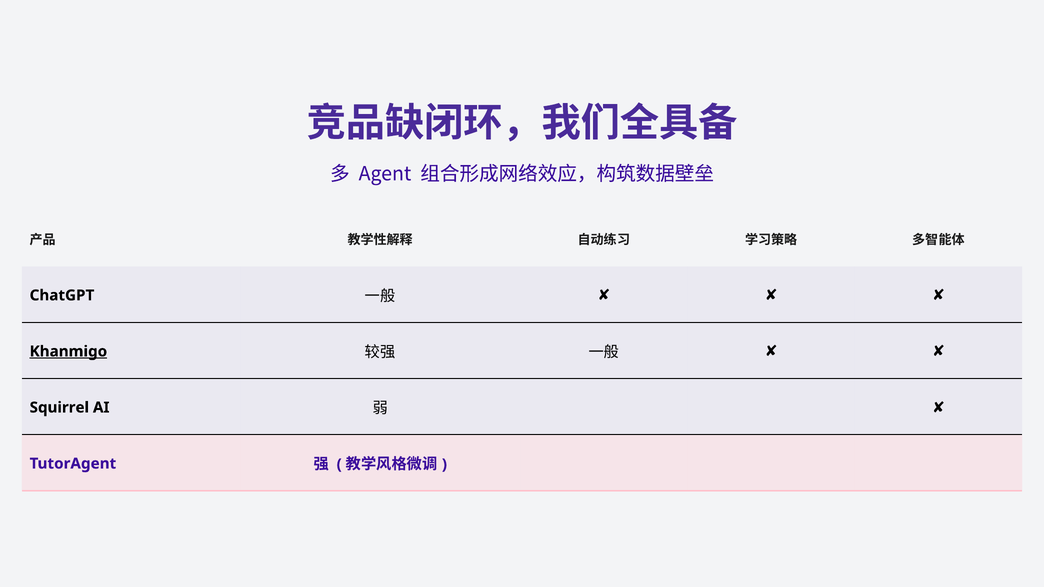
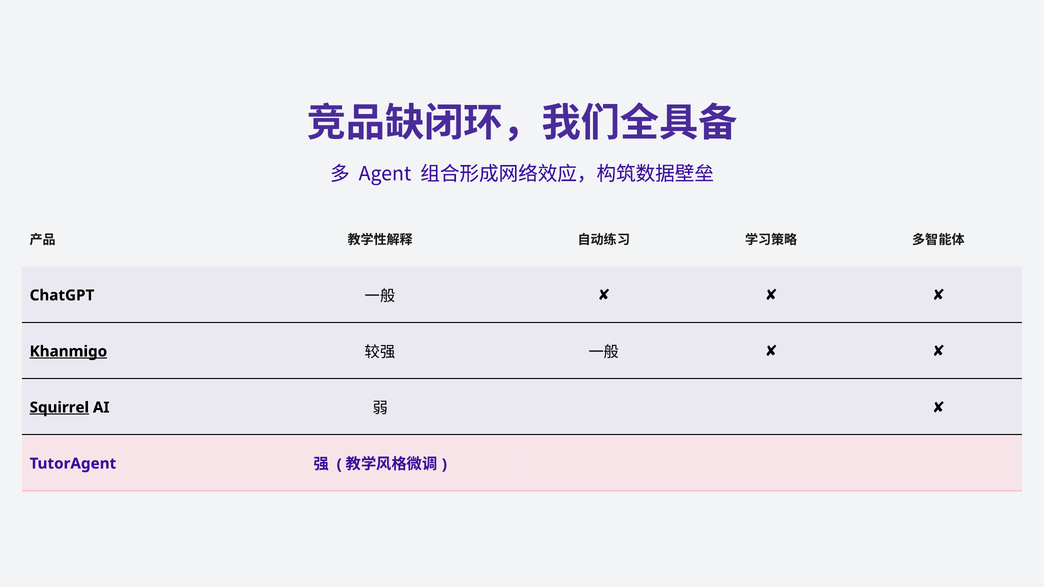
Squirrel underline: none -> present
